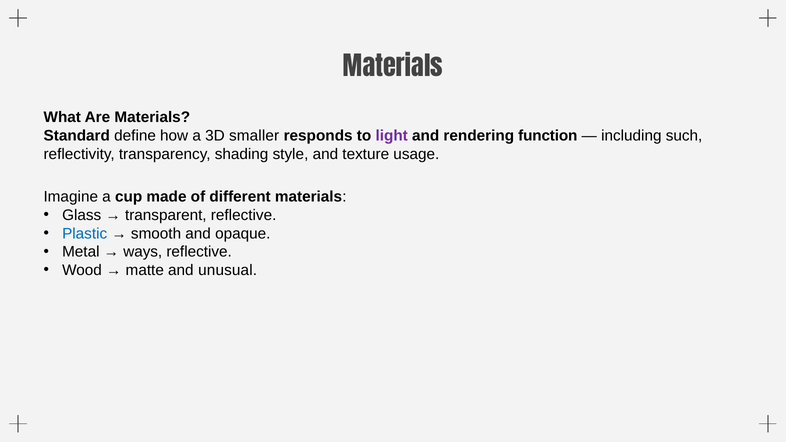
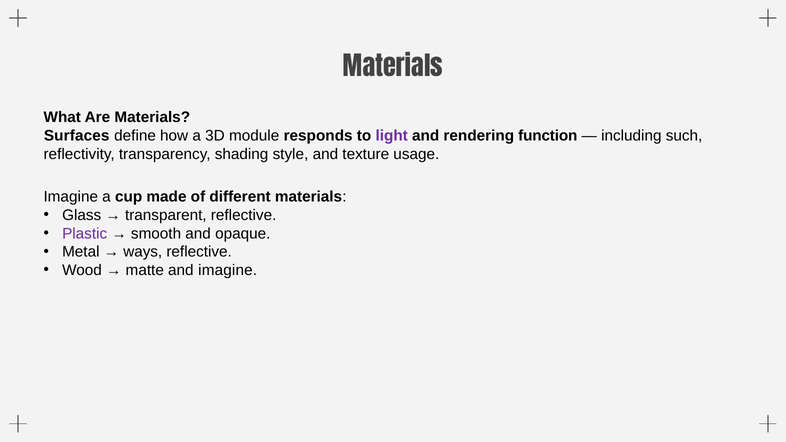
Standard: Standard -> Surfaces
smaller: smaller -> module
Plastic colour: blue -> purple
and unusual: unusual -> imagine
